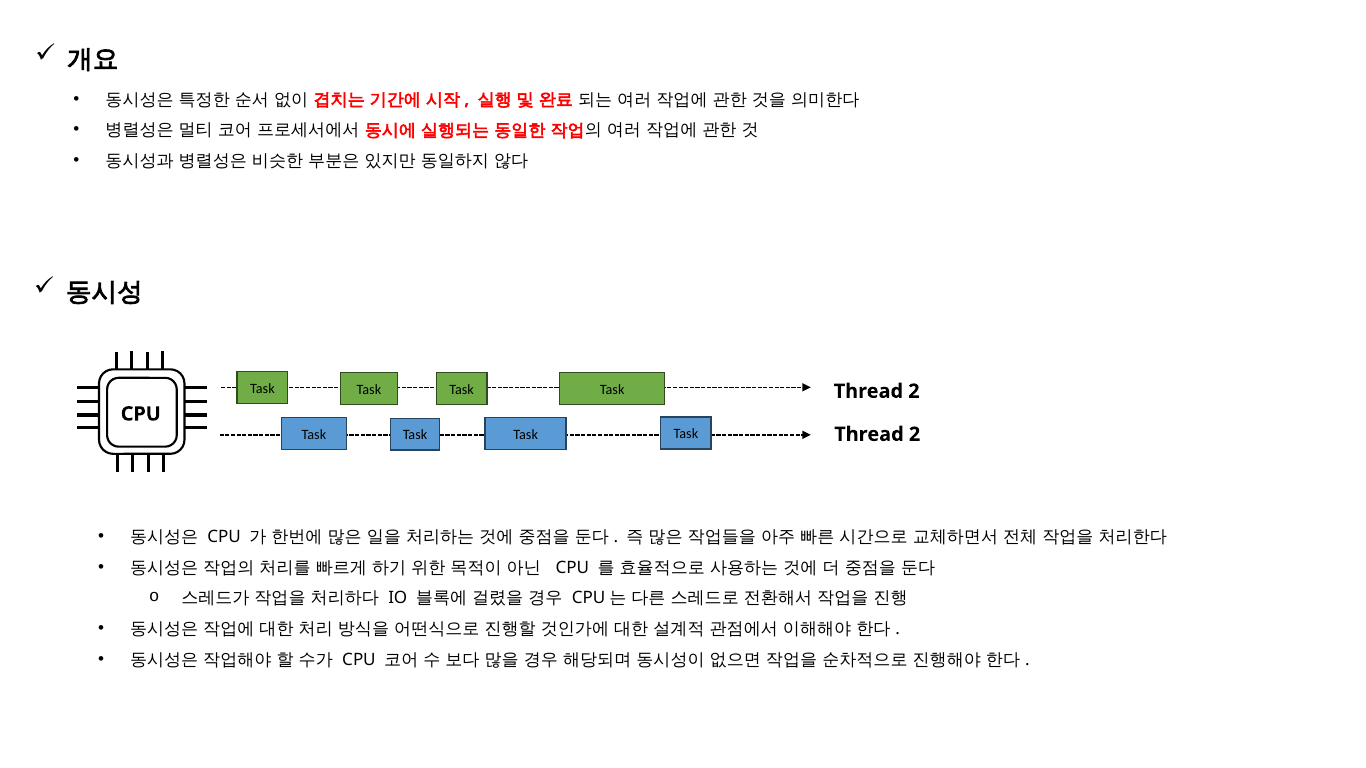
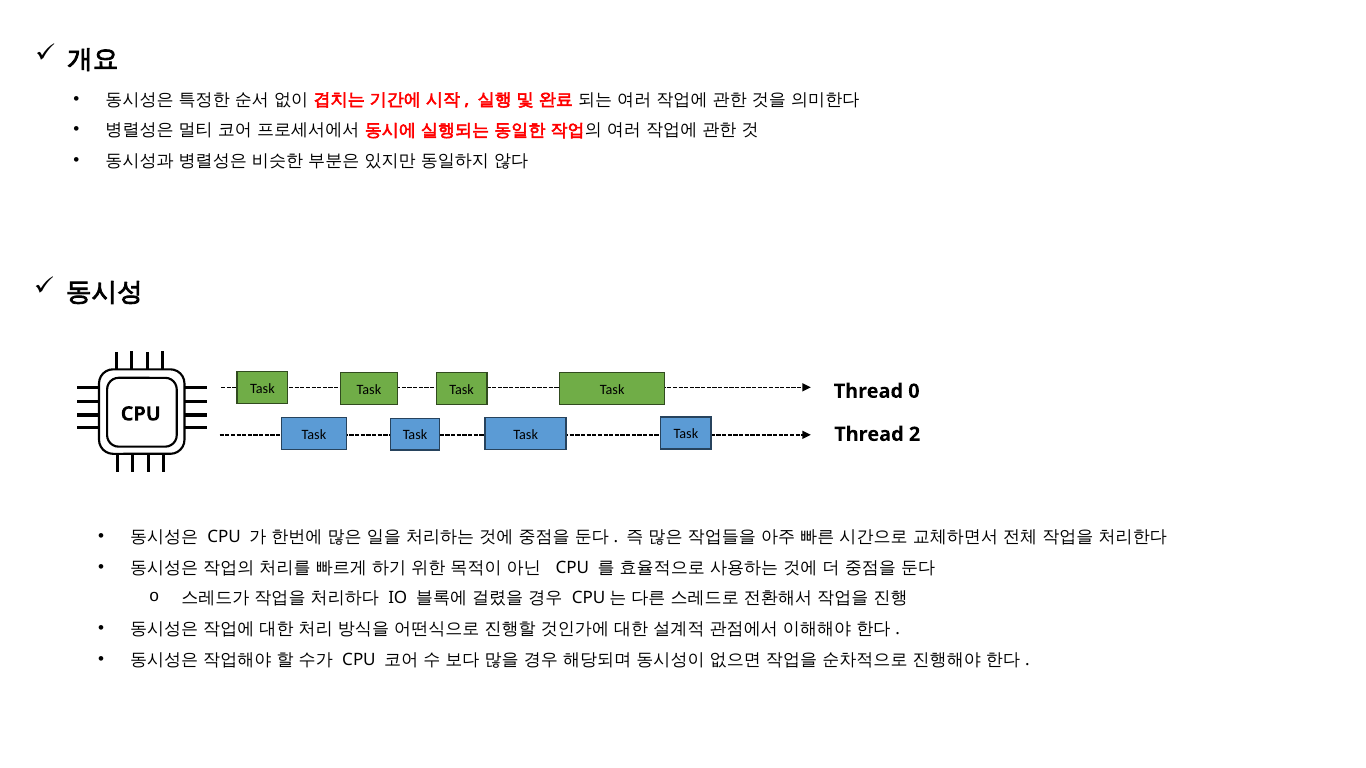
2 at (914, 391): 2 -> 0
